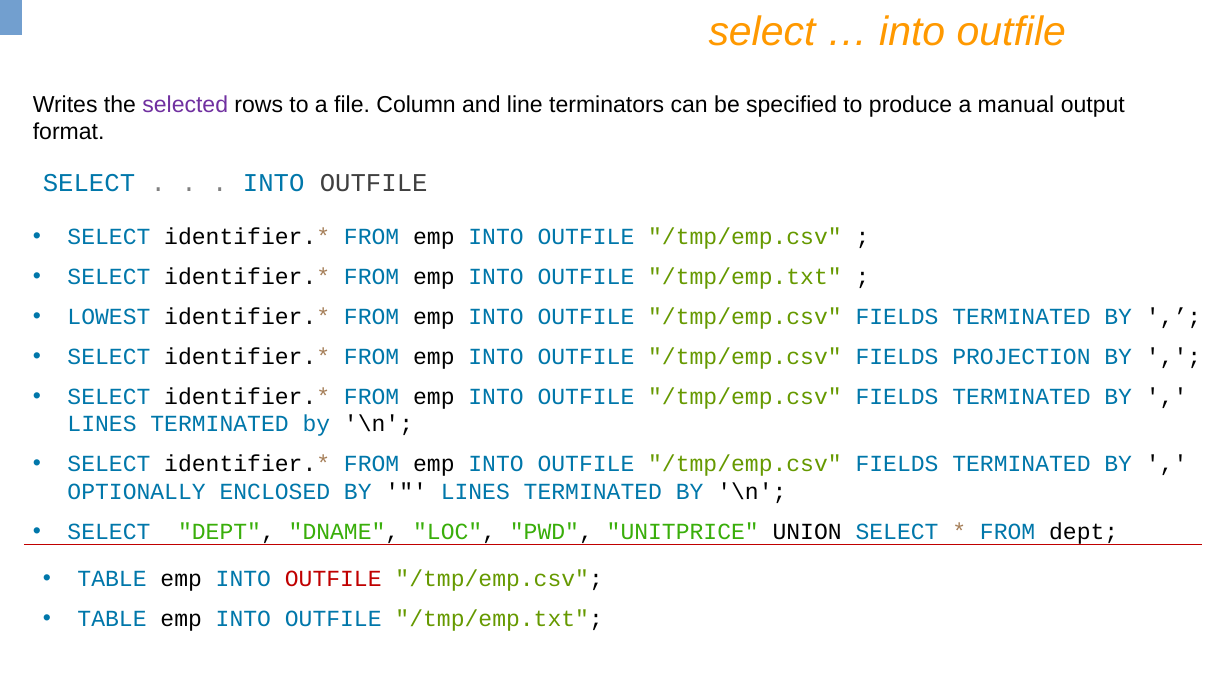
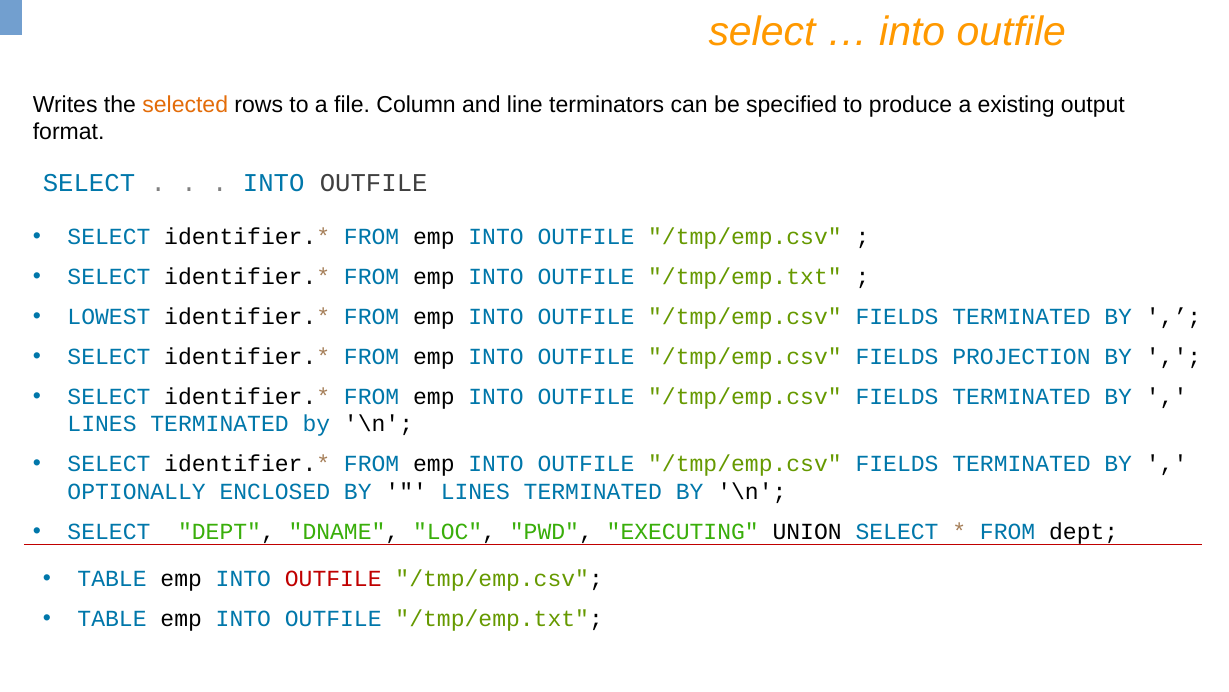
selected colour: purple -> orange
manual: manual -> existing
UNITPRICE: UNITPRICE -> EXECUTING
